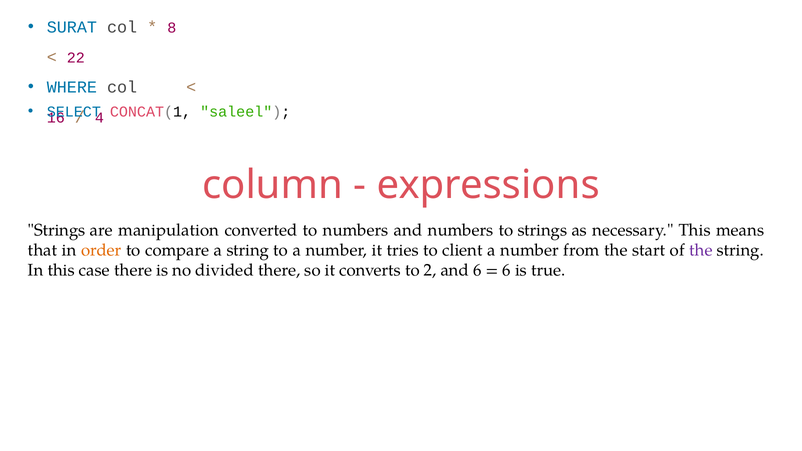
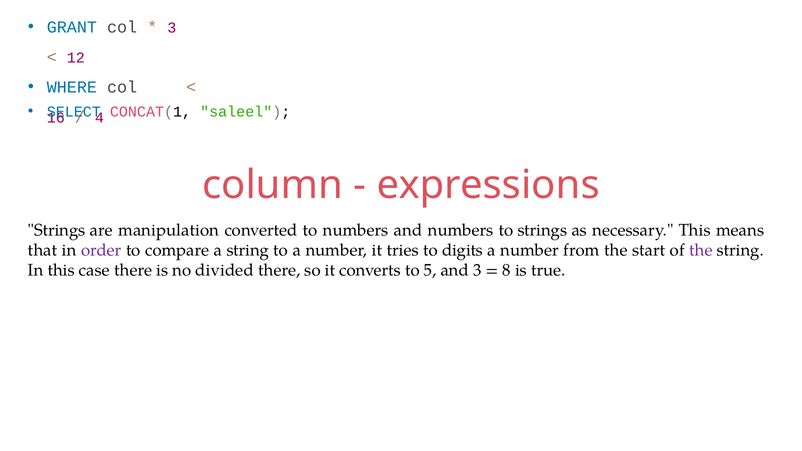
SURAT: SURAT -> GRANT
8 at (172, 28): 8 -> 3
22: 22 -> 12
order colour: orange -> purple
client: client -> digits
2: 2 -> 5
and 6: 6 -> 3
6 at (507, 270): 6 -> 8
